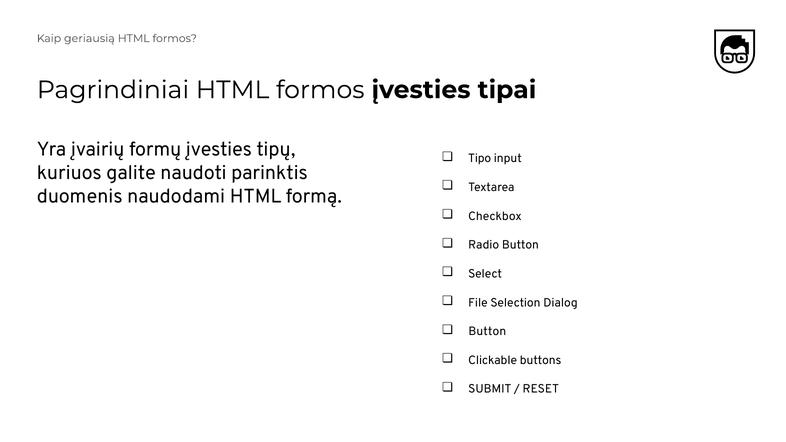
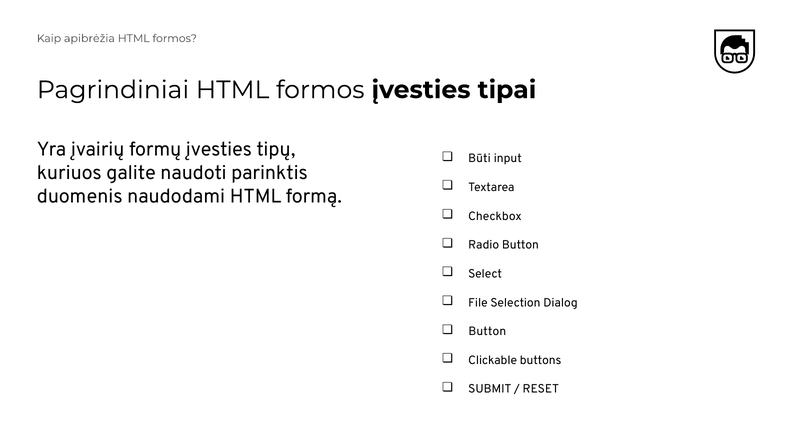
geriausią: geriausią -> apibrėžia
Tipo: Tipo -> Būti
